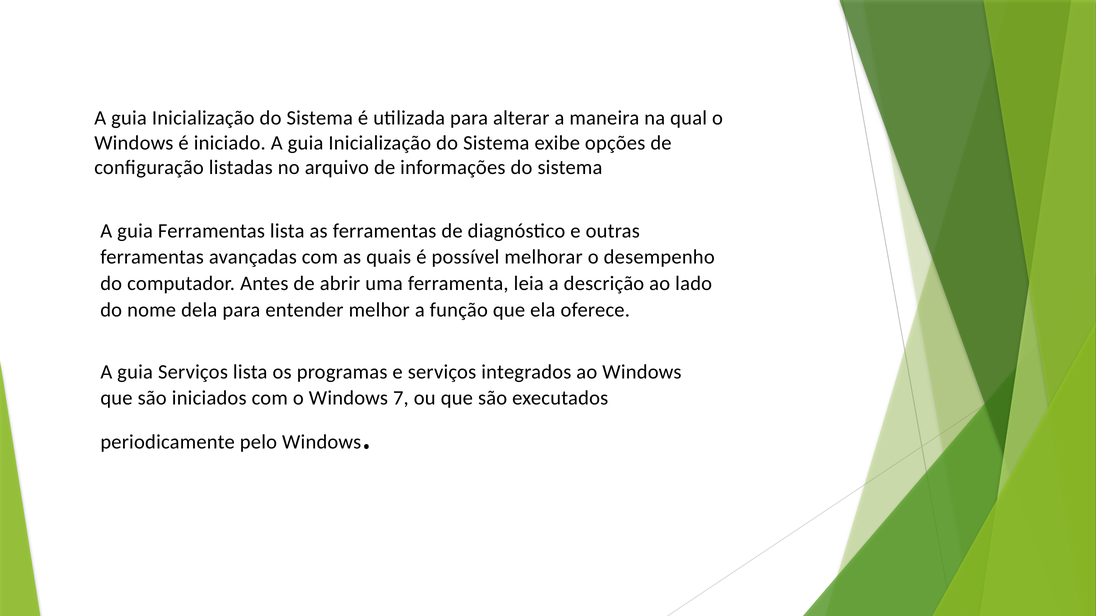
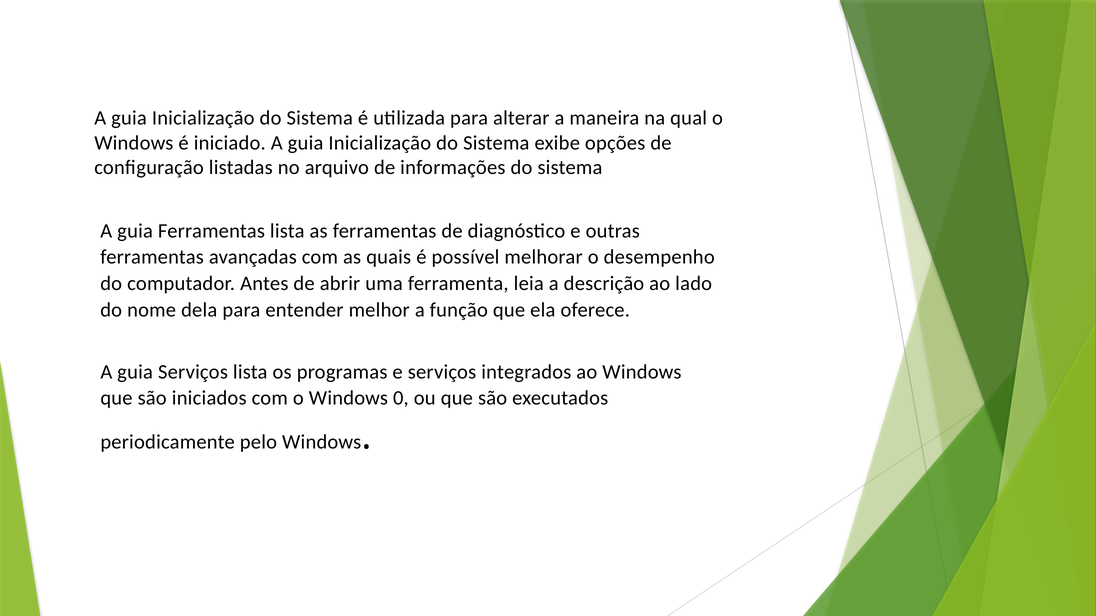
7: 7 -> 0
